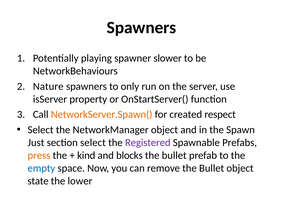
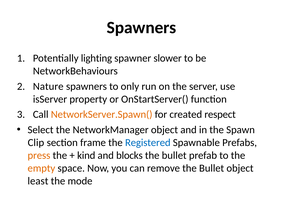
playing: playing -> lighting
Just: Just -> Clip
section select: select -> frame
Registered colour: purple -> blue
empty colour: blue -> orange
state: state -> least
lower: lower -> mode
